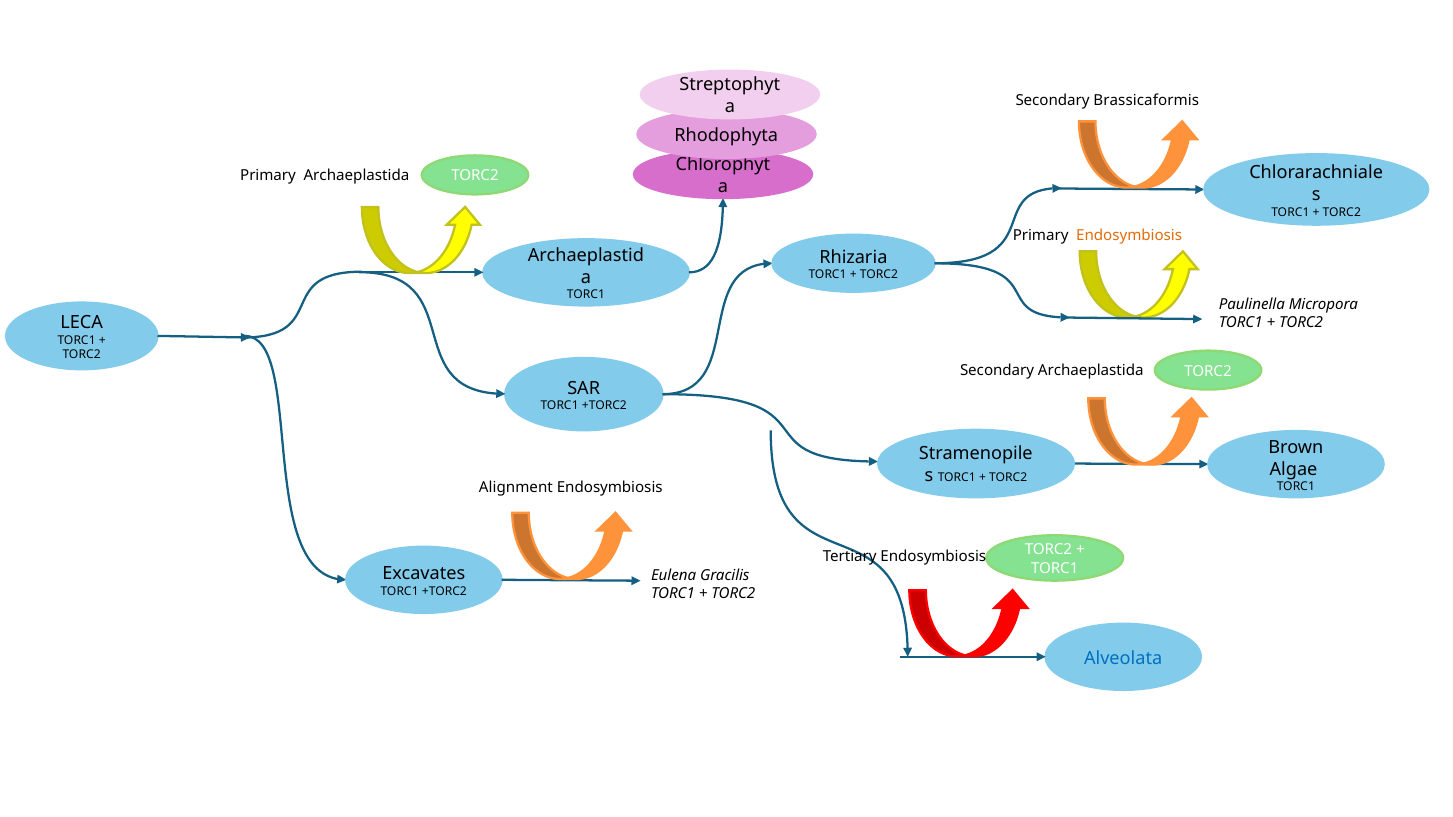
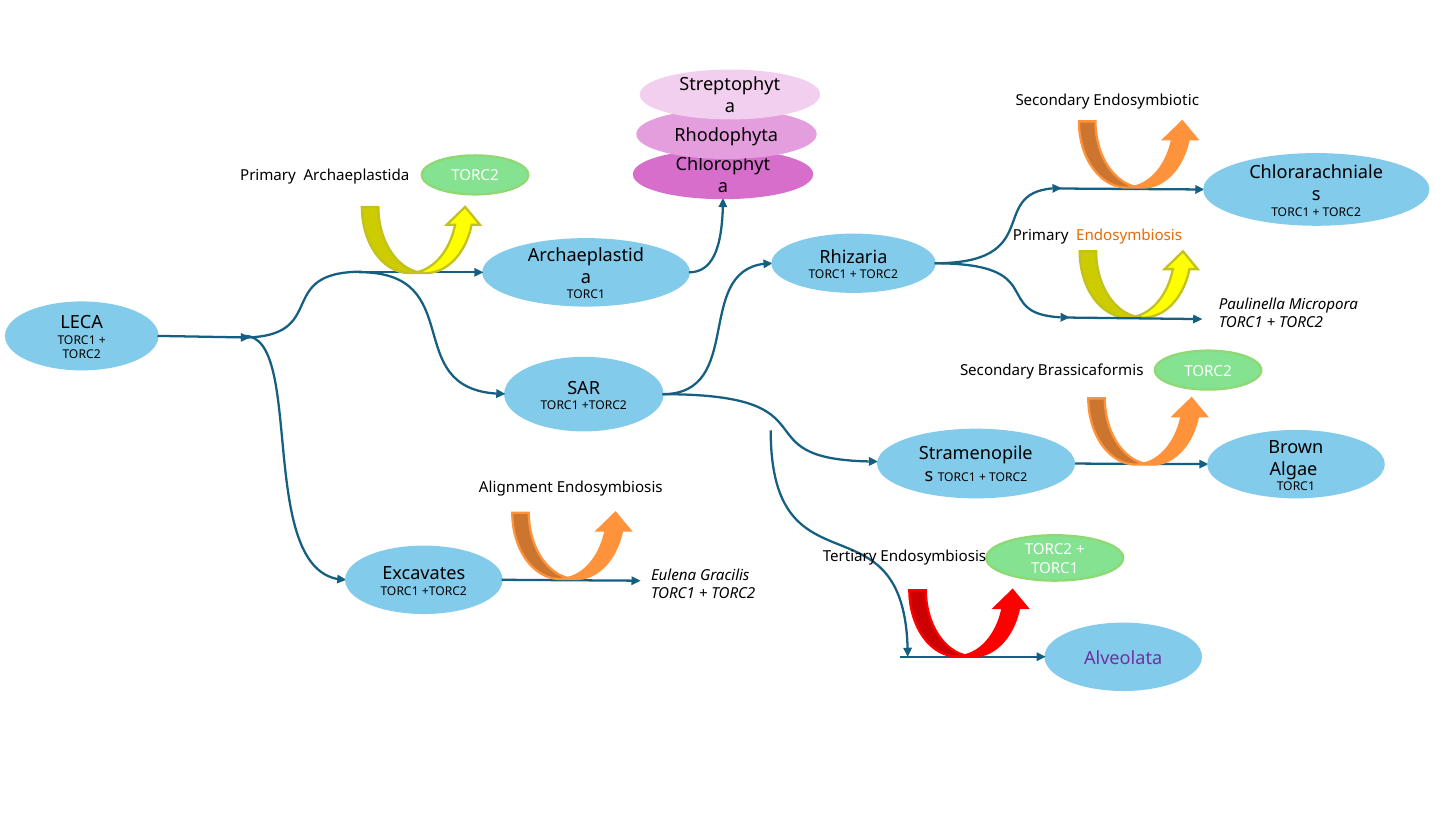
Brassicaformis: Brassicaformis -> Endosymbiotic
Secondary Archaeplastida: Archaeplastida -> Brassicaformis
Alveolata colour: blue -> purple
